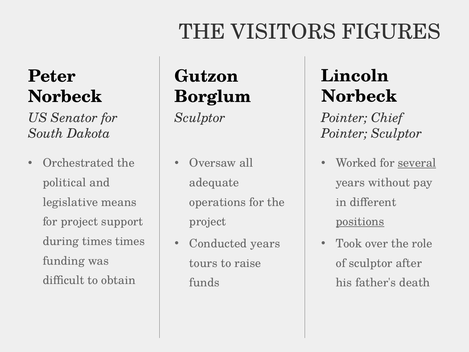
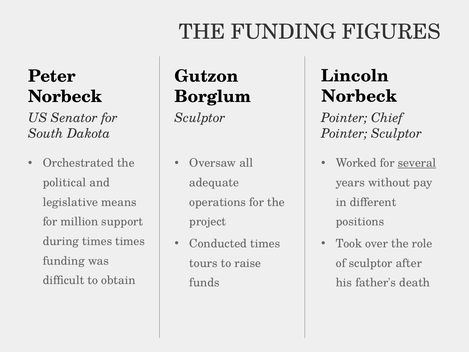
THE VISITORS: VISITORS -> FUNDING
for project: project -> million
positions underline: present -> none
Conducted years: years -> times
